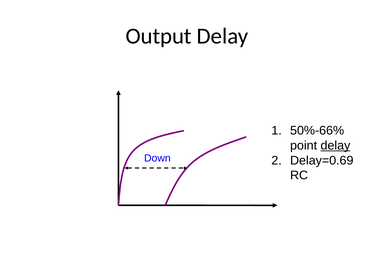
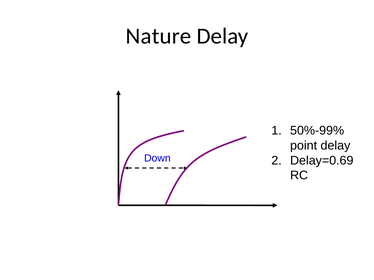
Output: Output -> Nature
50%-66%: 50%-66% -> 50%-99%
delay at (335, 146) underline: present -> none
